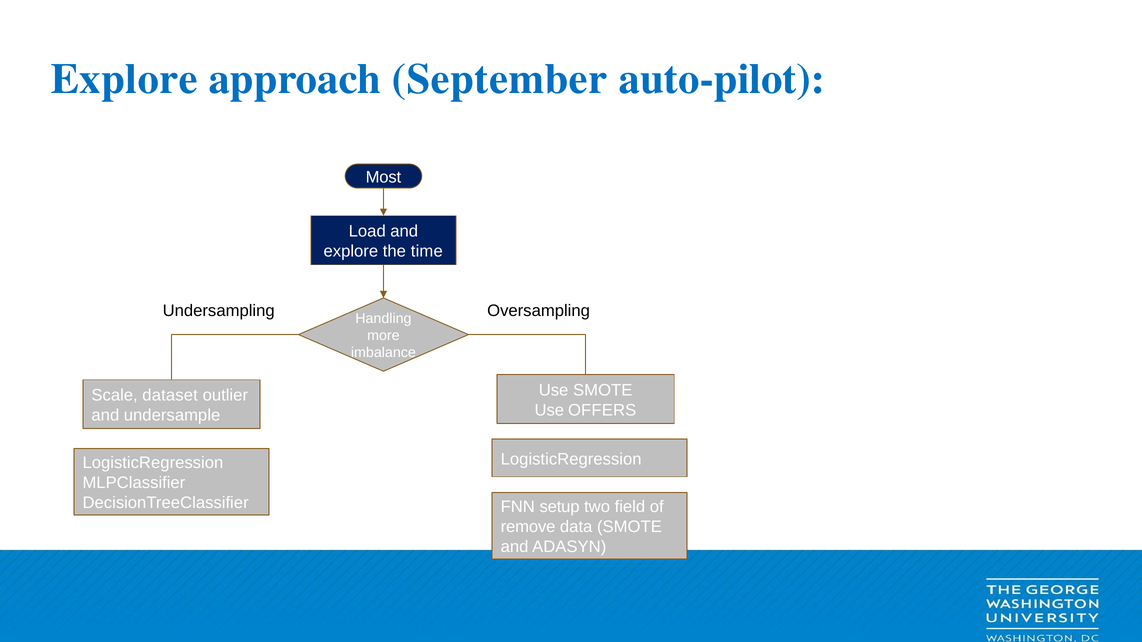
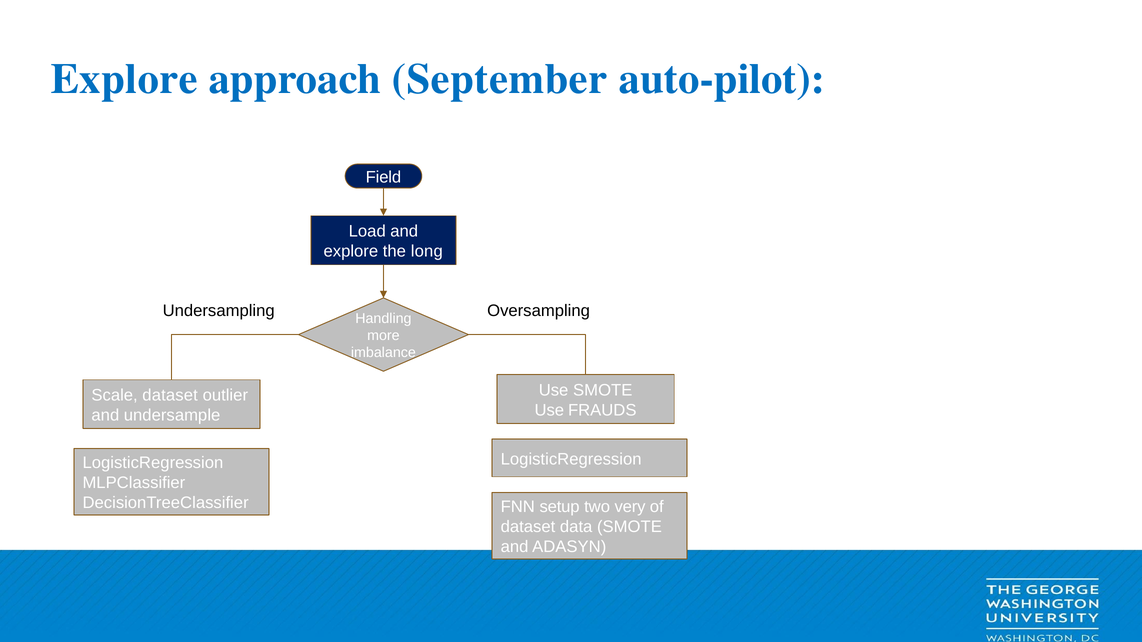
Most: Most -> Field
time: time -> long
OFFERS: OFFERS -> FRAUDS
field: field -> very
remove at (528, 527): remove -> dataset
